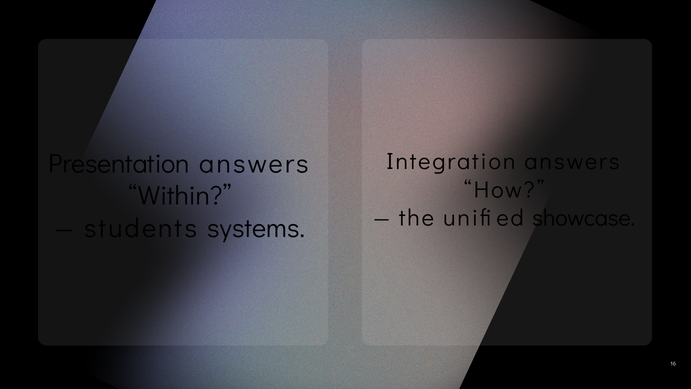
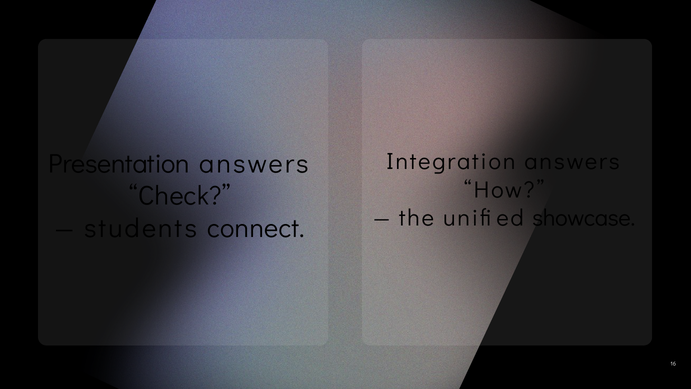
Within: Within -> Check
systems: systems -> connect
